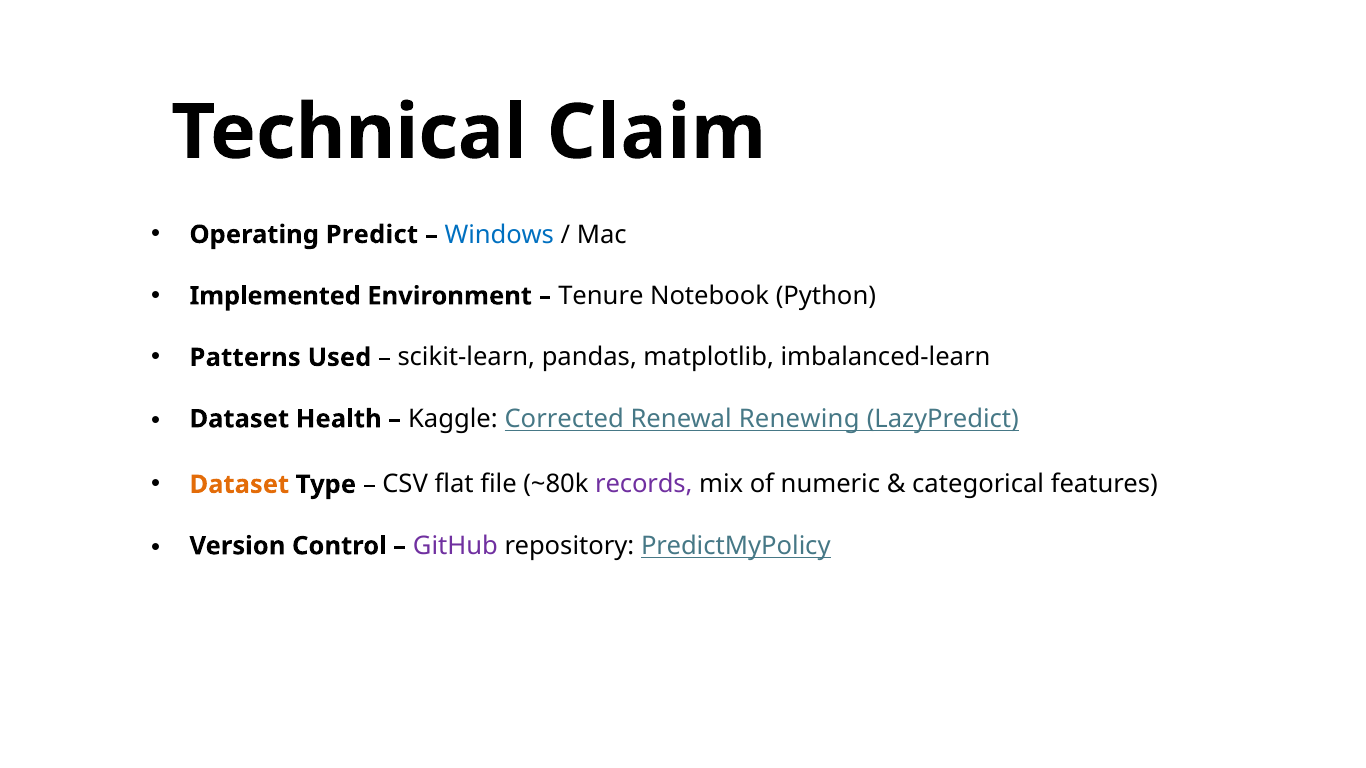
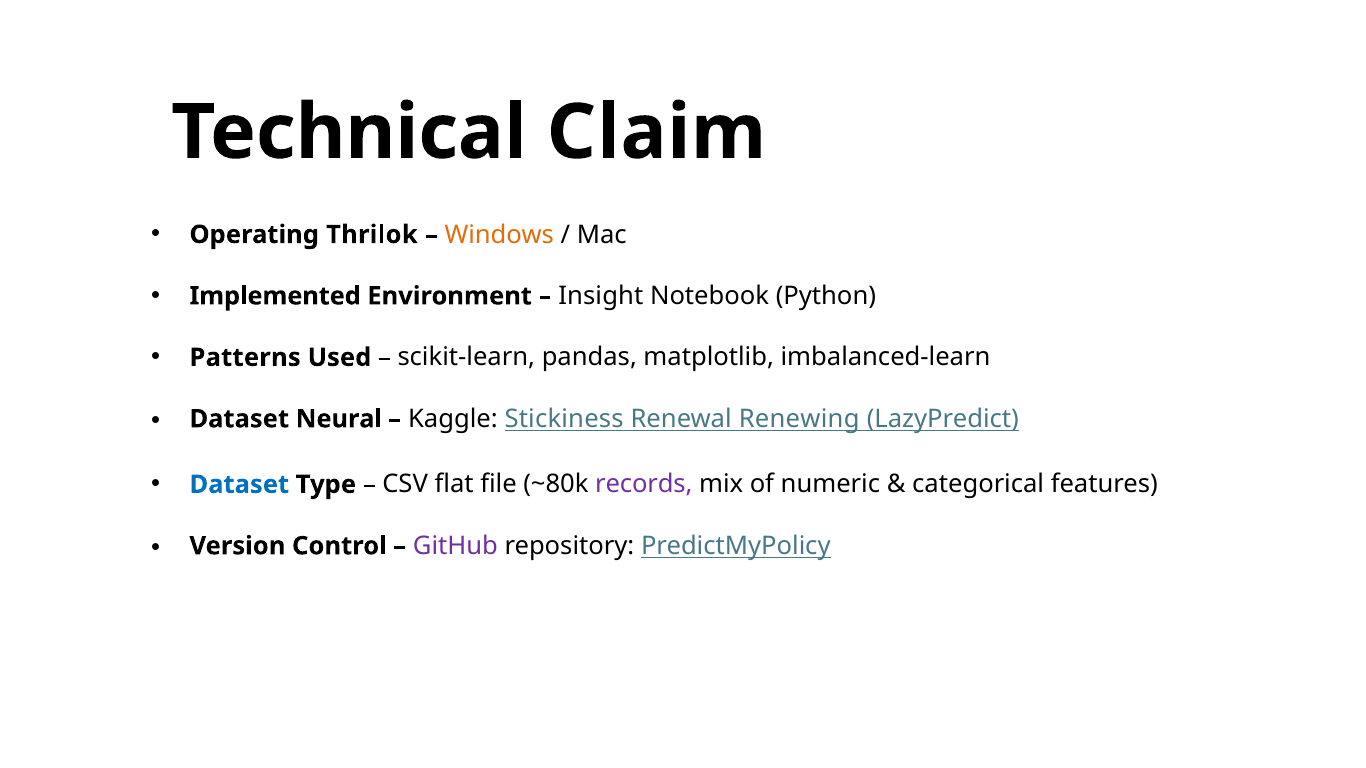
Predict: Predict -> Thrilok
Windows colour: blue -> orange
Tenure: Tenure -> Insight
Health: Health -> Neural
Corrected: Corrected -> Stickiness
Dataset at (239, 485) colour: orange -> blue
